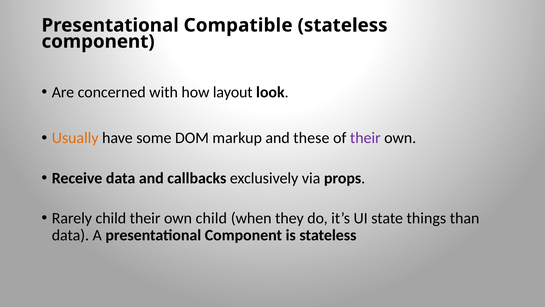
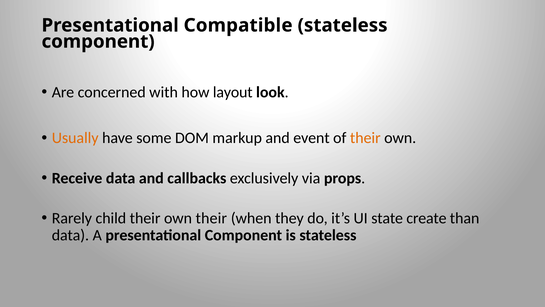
these: these -> event
their at (365, 138) colour: purple -> orange
own child: child -> their
things: things -> create
